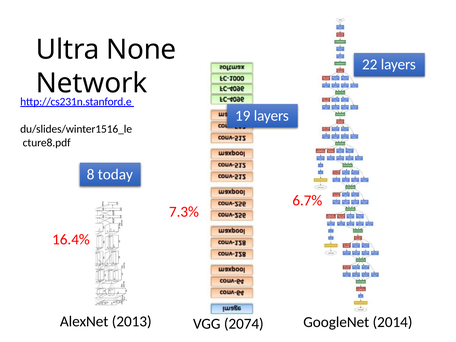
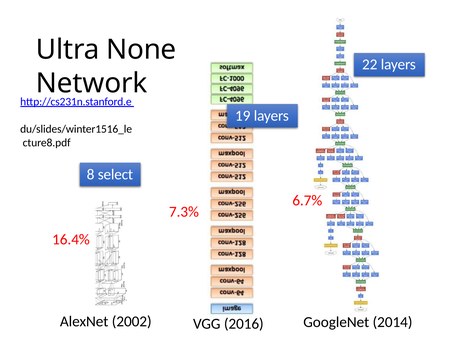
today: today -> select
2013: 2013 -> 2002
2074: 2074 -> 2016
